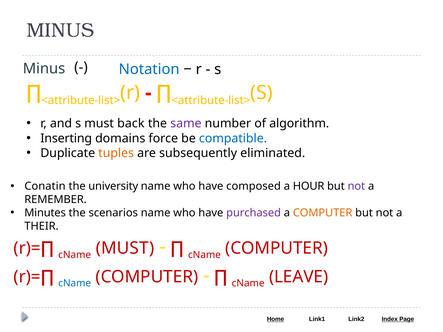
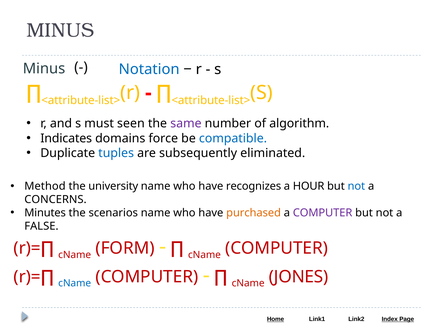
back: back -> seen
Inserting: Inserting -> Indicates
tuples colour: orange -> blue
Conatin: Conatin -> Method
composed: composed -> recognizes
not at (356, 186) colour: purple -> blue
REMEMBER: REMEMBER -> CONCERNS
purchased colour: purple -> orange
COMPUTER at (323, 213) colour: orange -> purple
THEIR: THEIR -> FALSE
cName MUST: MUST -> FORM
LEAVE: LEAVE -> JONES
